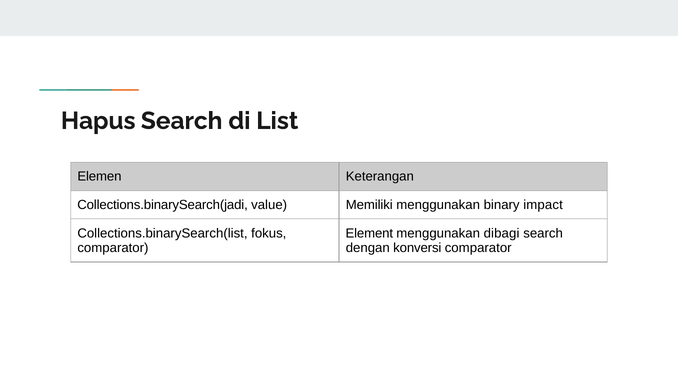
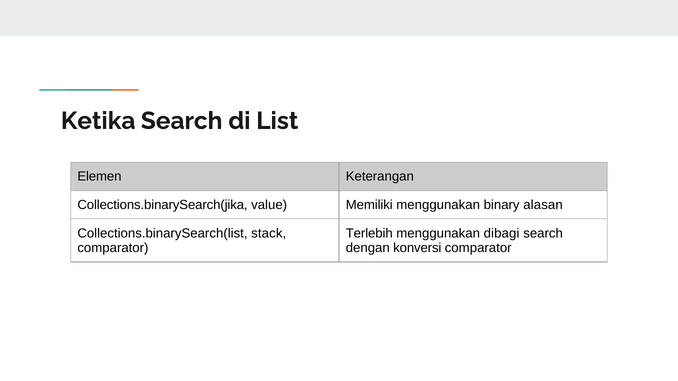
Hapus: Hapus -> Ketika
Collections.binarySearch(jadi: Collections.binarySearch(jadi -> Collections.binarySearch(jika
impact: impact -> alasan
fokus: fokus -> stack
Element: Element -> Terlebih
